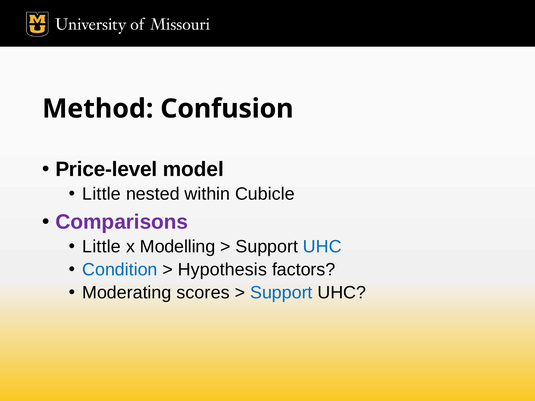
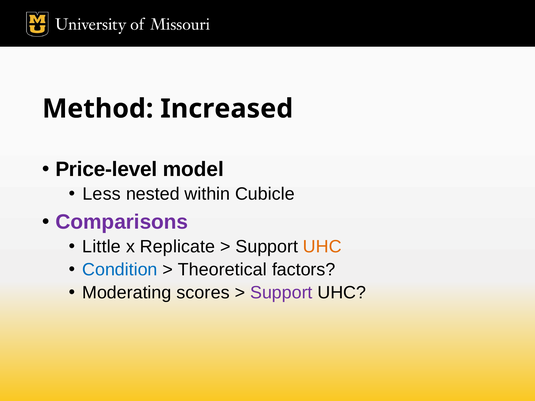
Confusion: Confusion -> Increased
Little at (102, 194): Little -> Less
Modelling: Modelling -> Replicate
UHC at (322, 247) colour: blue -> orange
Hypothesis: Hypothesis -> Theoretical
Support at (281, 293) colour: blue -> purple
